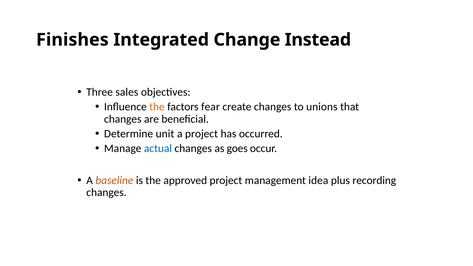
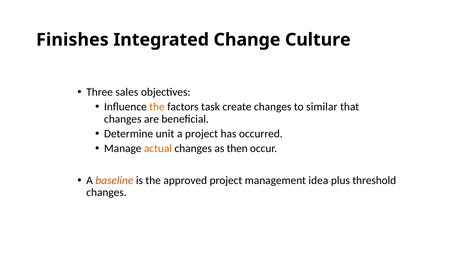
Instead: Instead -> Culture
fear: fear -> task
unions: unions -> similar
actual colour: blue -> orange
goes: goes -> then
recording: recording -> threshold
